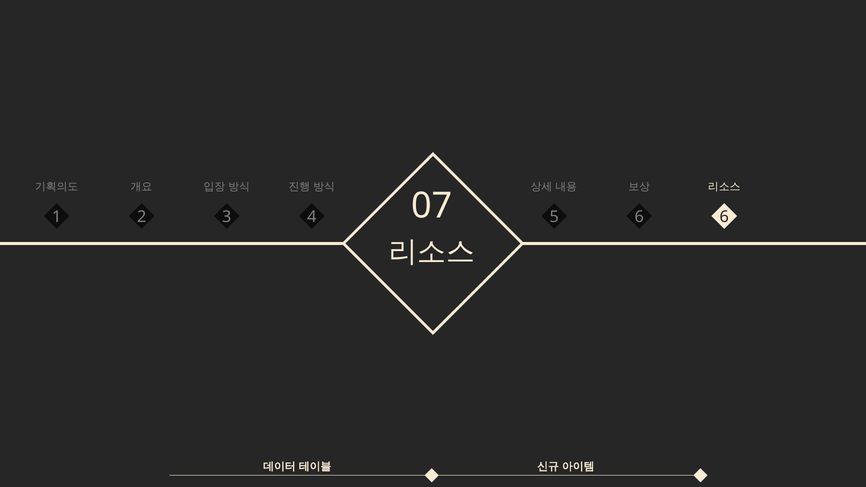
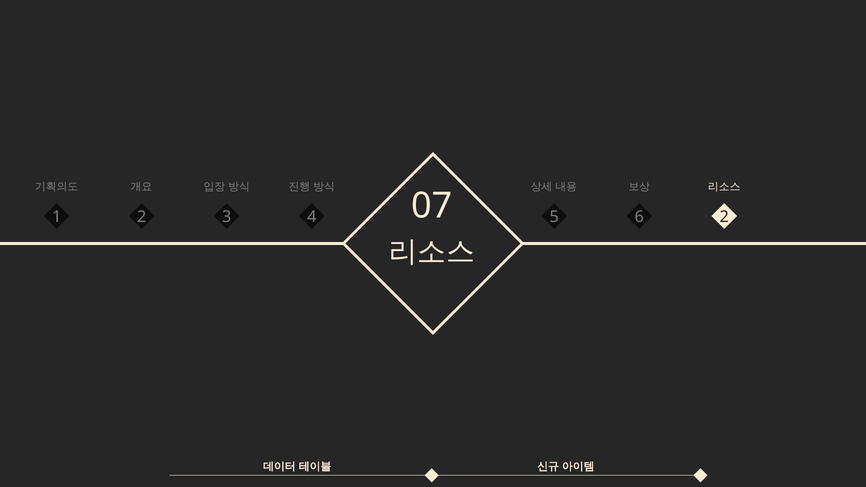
07 6: 6 -> 2
